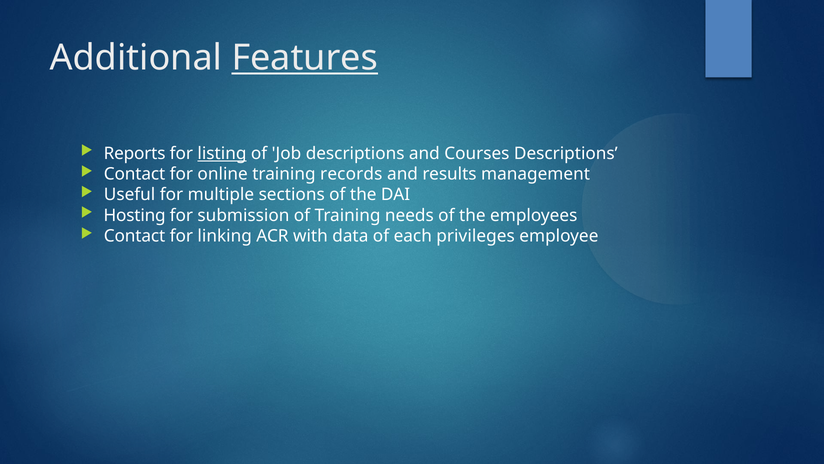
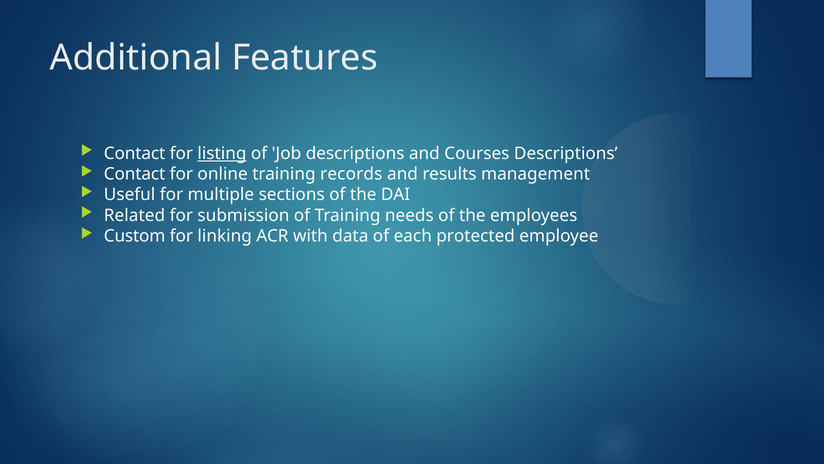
Features underline: present -> none
Reports at (135, 153): Reports -> Contact
Hosting: Hosting -> Related
Contact at (135, 236): Contact -> Custom
privileges: privileges -> protected
